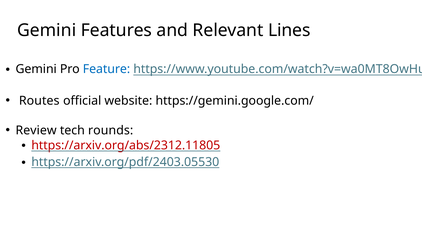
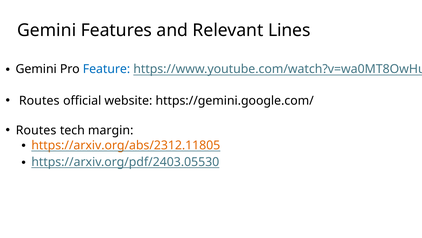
Review at (36, 130): Review -> Routes
rounds: rounds -> margin
https://arxiv.org/abs/2312.11805 colour: red -> orange
